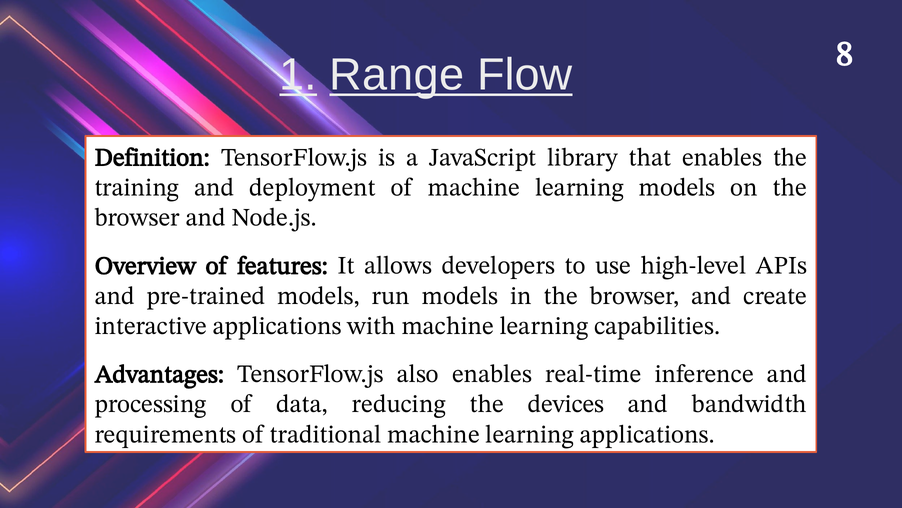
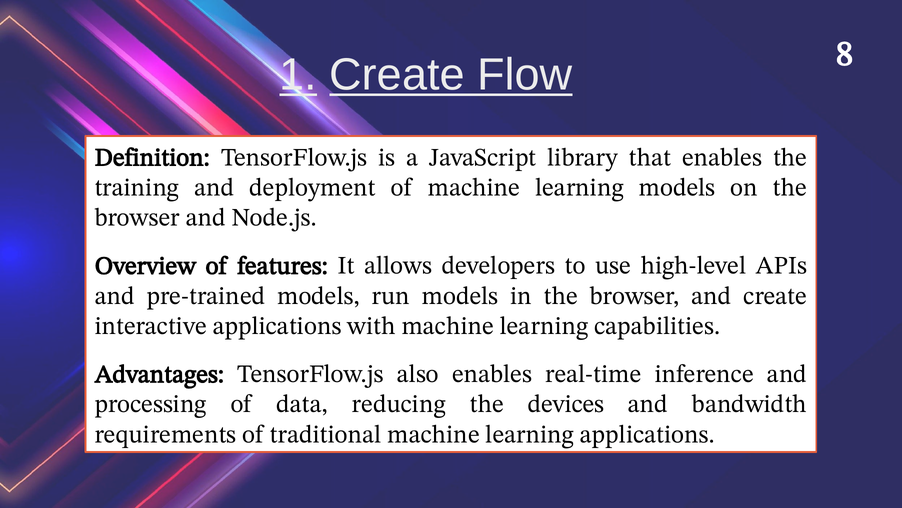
1 Range: Range -> Create
